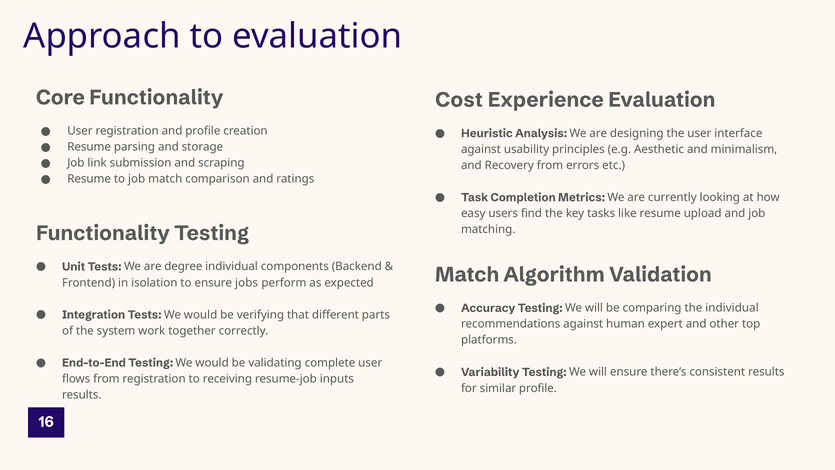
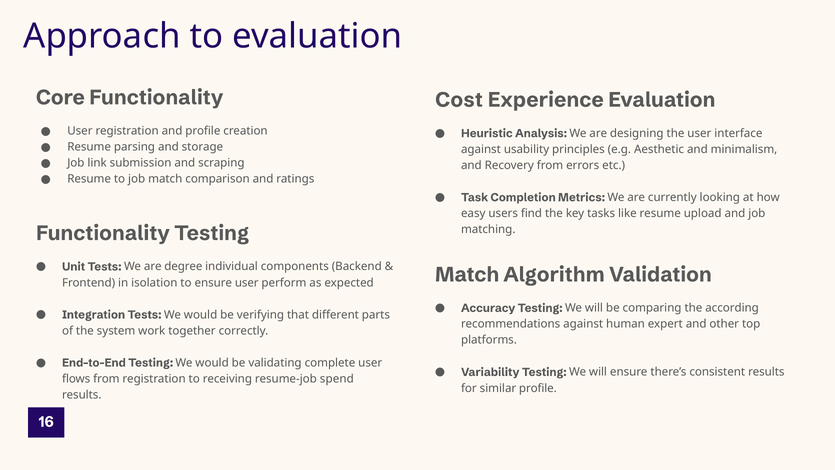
ensure jobs: jobs -> user
the individual: individual -> according
inputs: inputs -> spend
